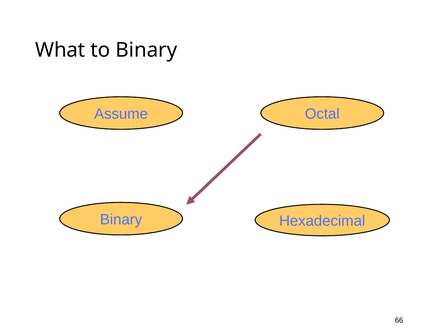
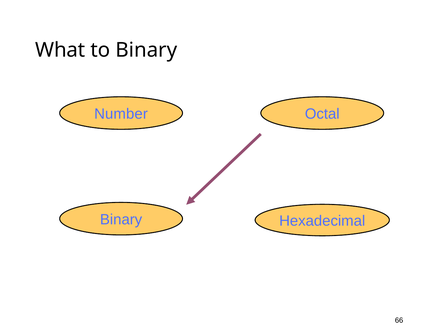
Assume: Assume -> Number
